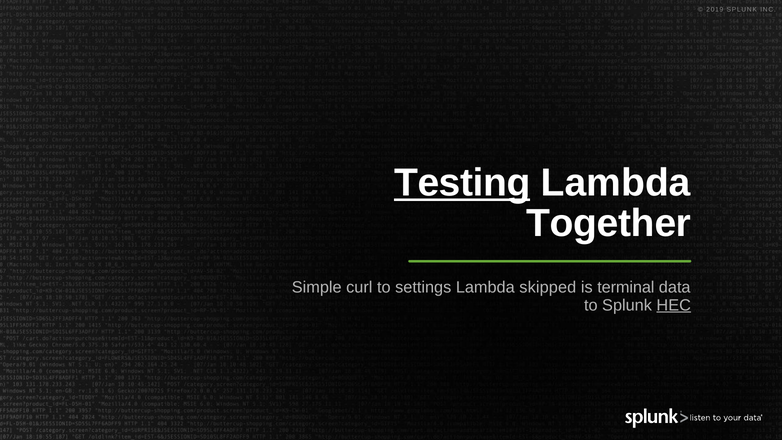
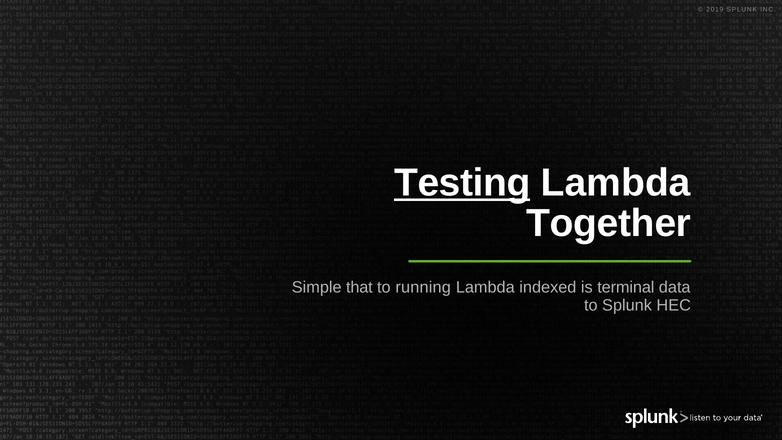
curl: curl -> that
settings: settings -> running
skipped: skipped -> indexed
HEC underline: present -> none
